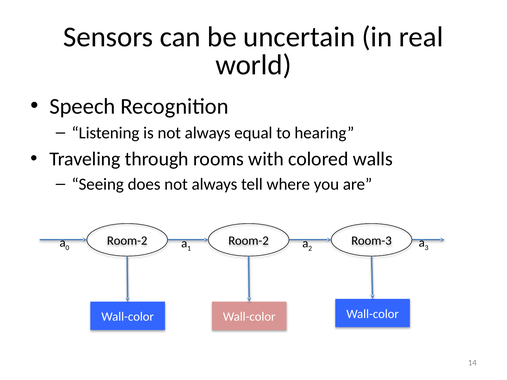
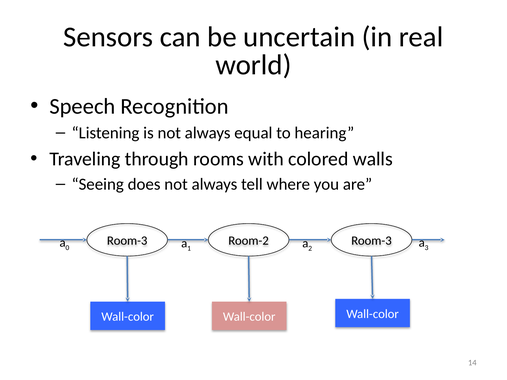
Room-2 at (127, 241): Room-2 -> Room-3
